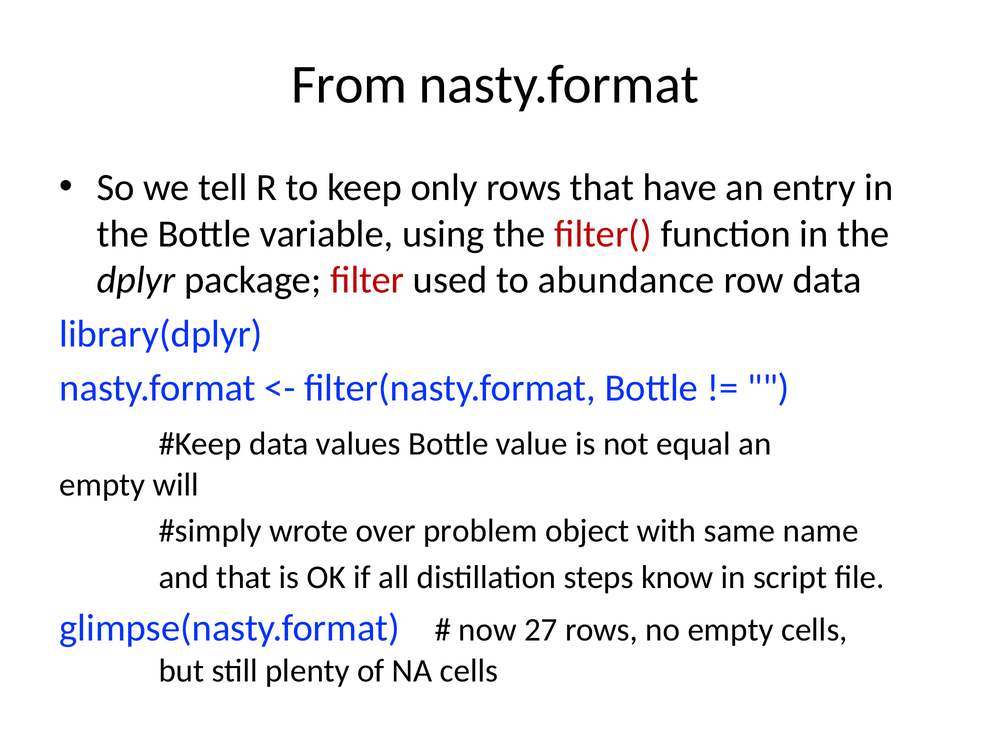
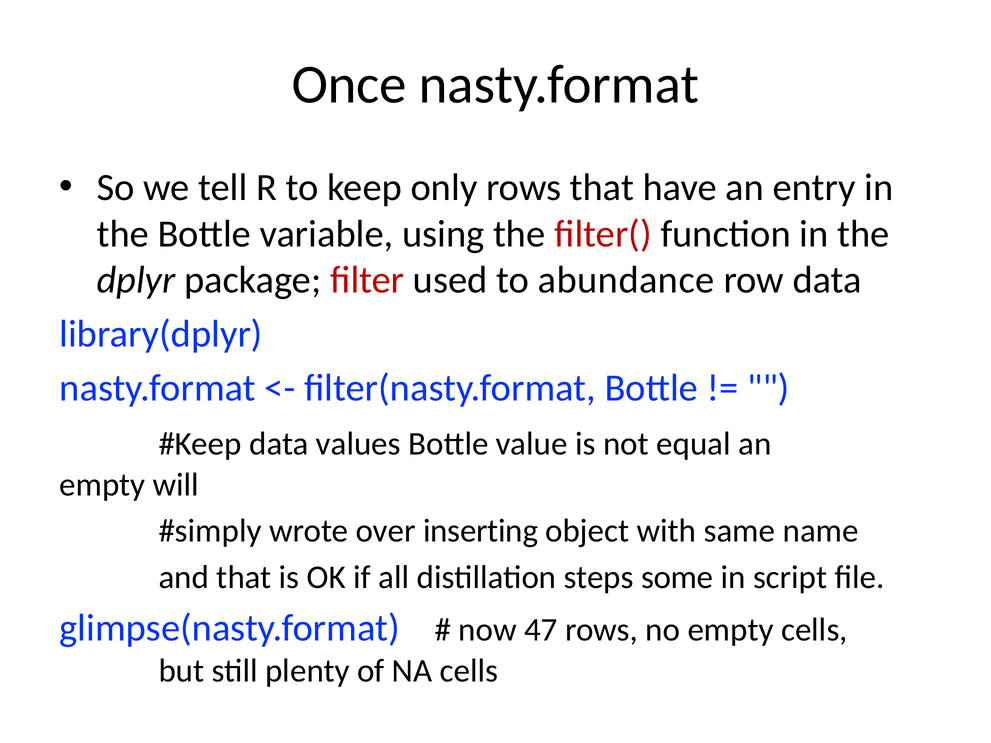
From: From -> Once
problem: problem -> inserting
know: know -> some
27: 27 -> 47
